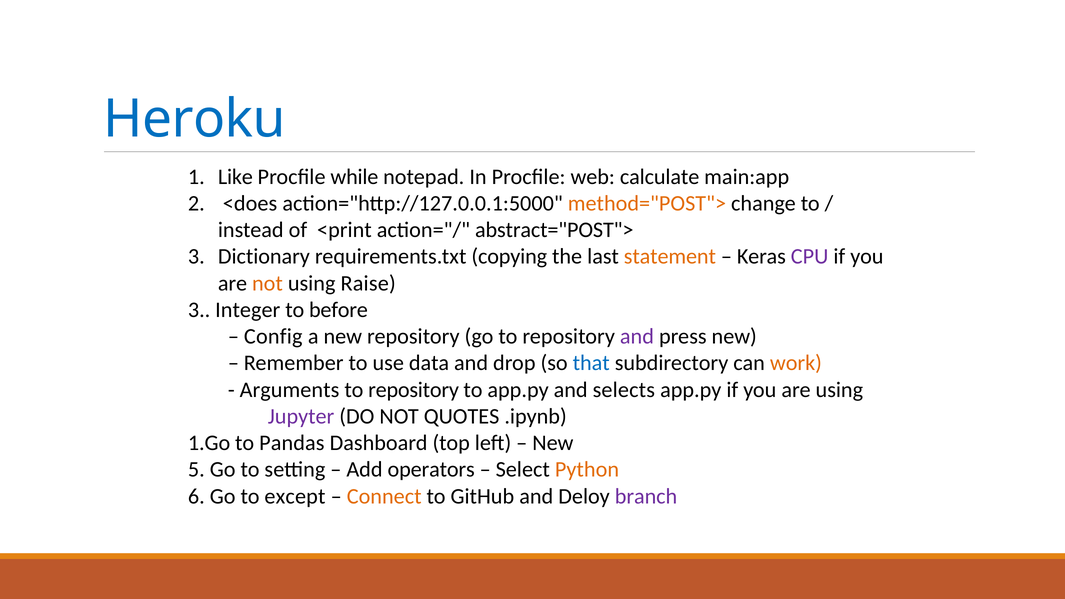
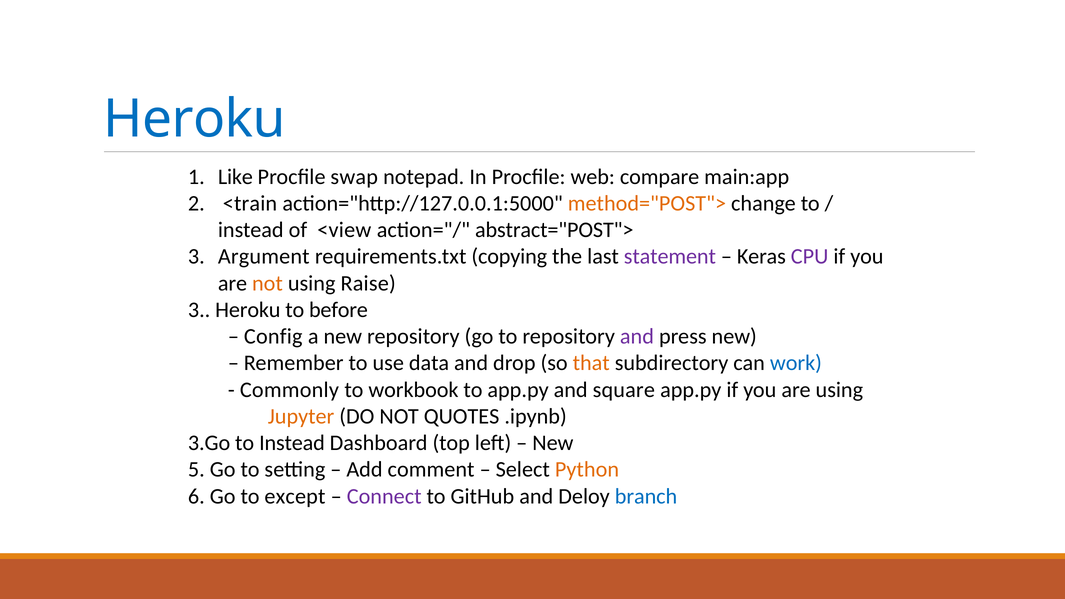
while: while -> swap
calculate: calculate -> compare
<does: <does -> <train
<print: <print -> <view
Dictionary: Dictionary -> Argument
statement colour: orange -> purple
3 Integer: Integer -> Heroku
that colour: blue -> orange
work colour: orange -> blue
Arguments: Arguments -> Commonly
repository at (414, 390): repository -> workbook
selects: selects -> square
Jupyter colour: purple -> orange
1.Go: 1.Go -> 3.Go
to Pandas: Pandas -> Instead
operators: operators -> comment
Connect colour: orange -> purple
branch colour: purple -> blue
